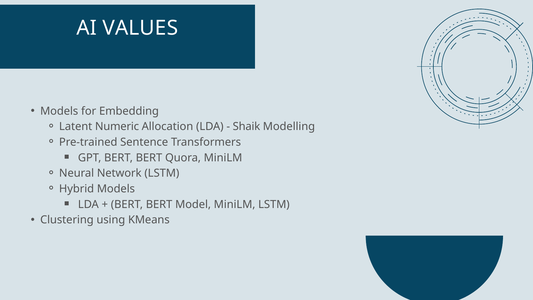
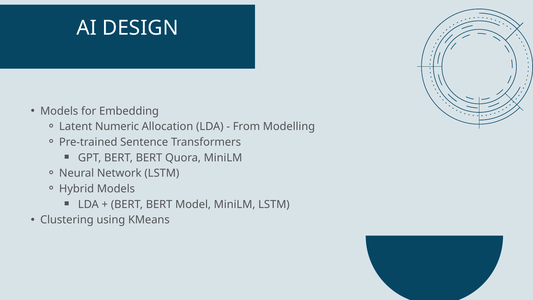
VALUES: VALUES -> DESIGN
Shaik: Shaik -> From
